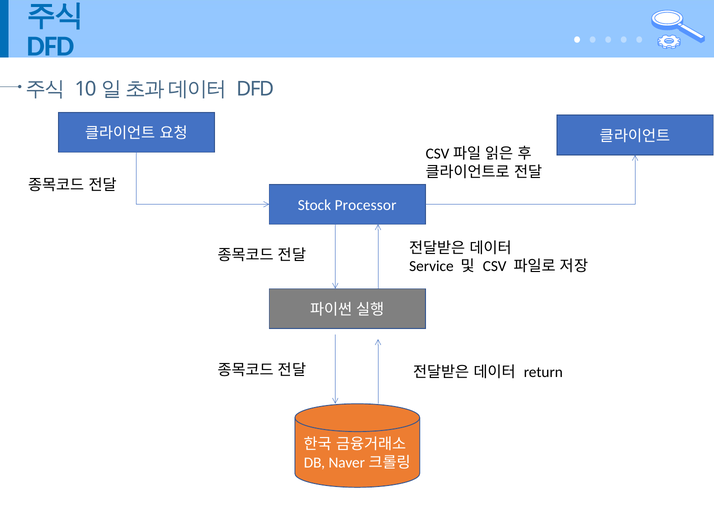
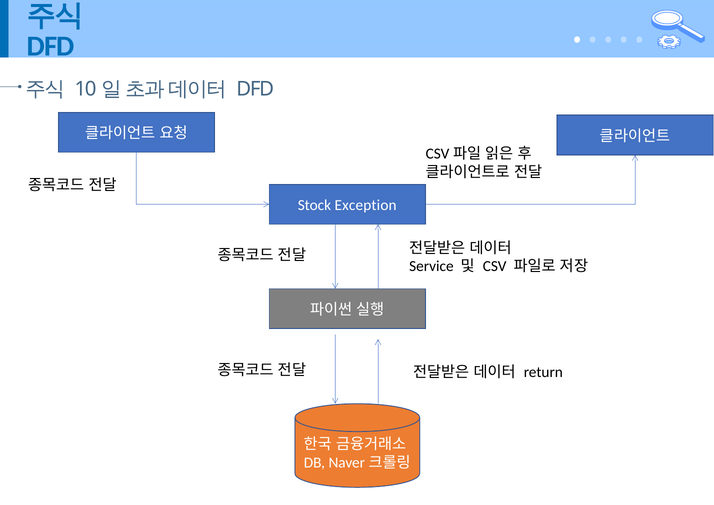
Processor: Processor -> Exception
